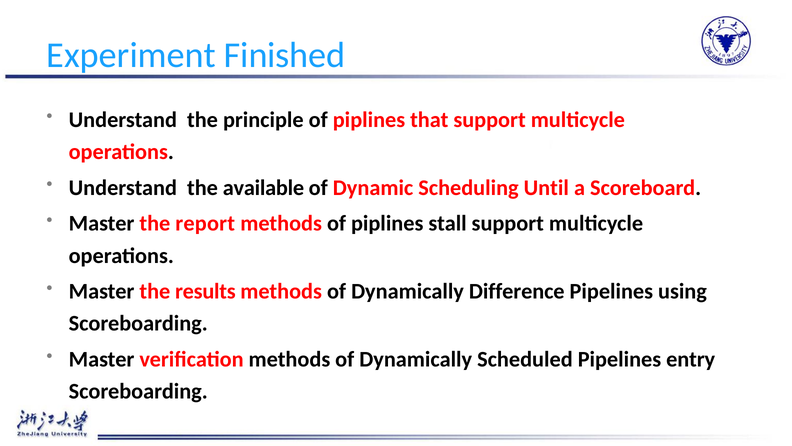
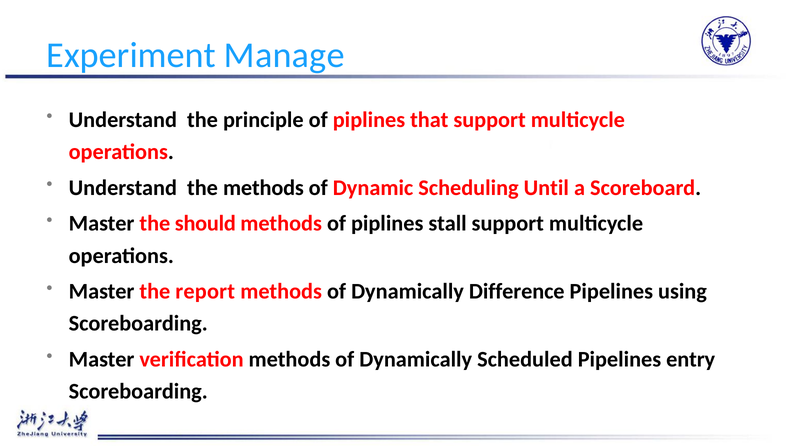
Finished: Finished -> Manage
the available: available -> methods
report: report -> should
results: results -> report
